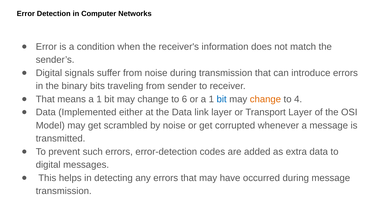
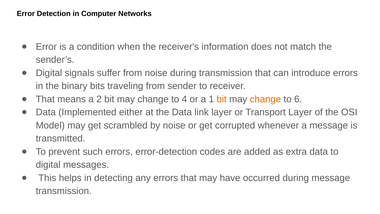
means a 1: 1 -> 2
6: 6 -> 4
bit at (222, 99) colour: blue -> orange
4: 4 -> 6
